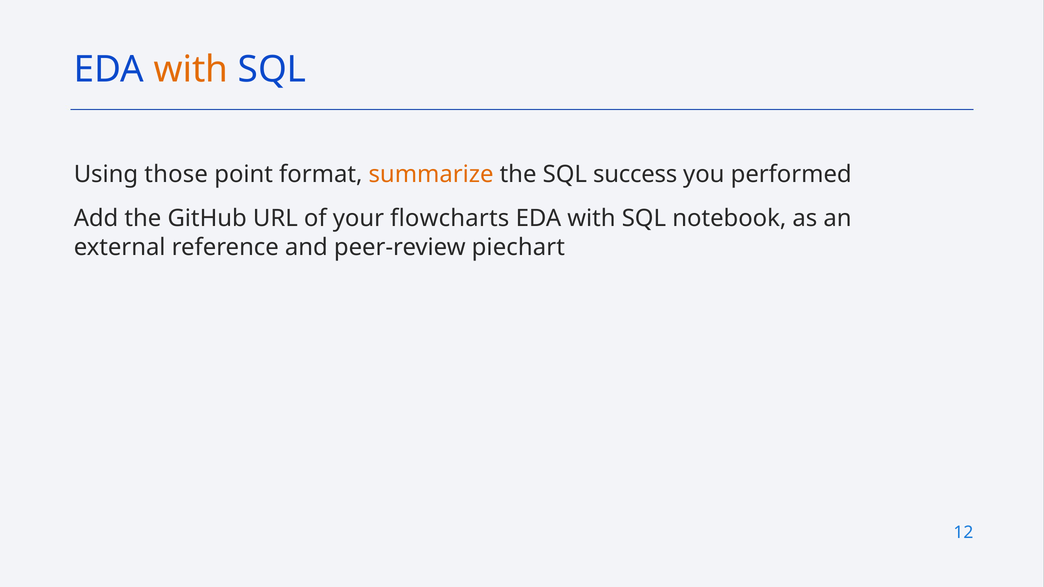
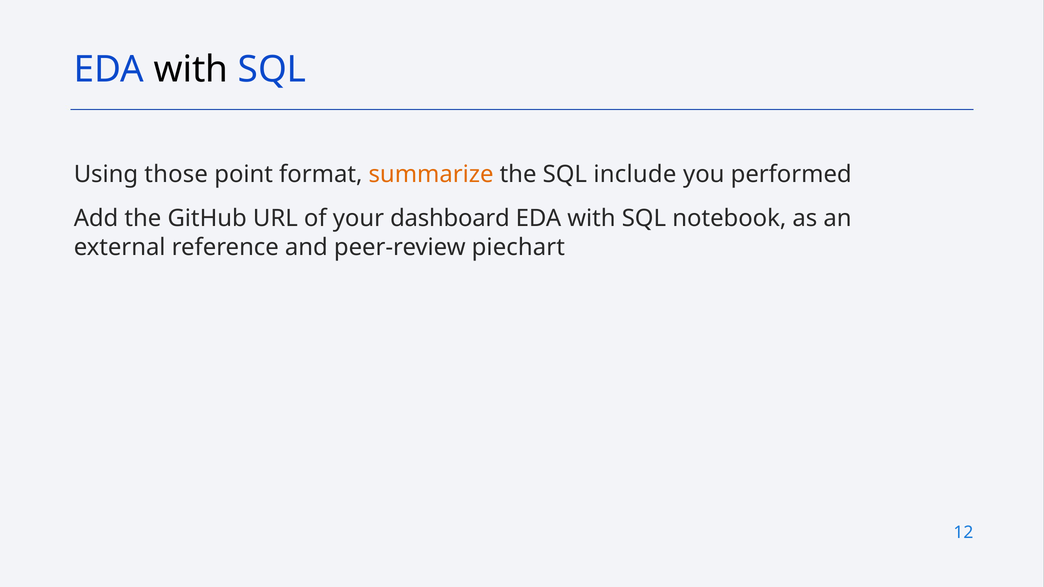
with at (191, 70) colour: orange -> black
success: success -> include
flowcharts: flowcharts -> dashboard
